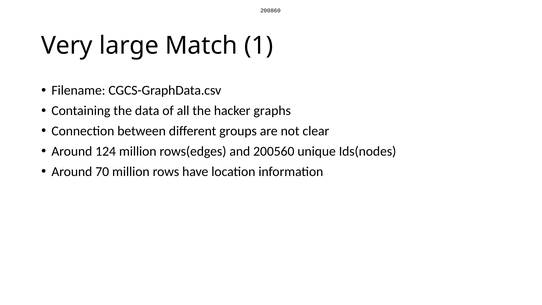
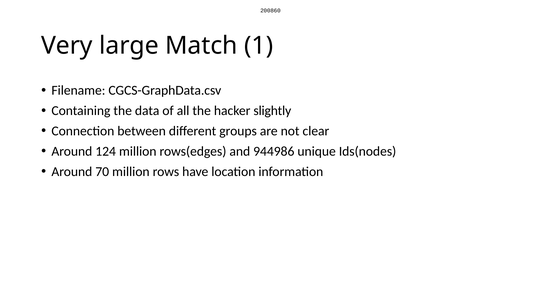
graphs: graphs -> slightly
200560: 200560 -> 944986
